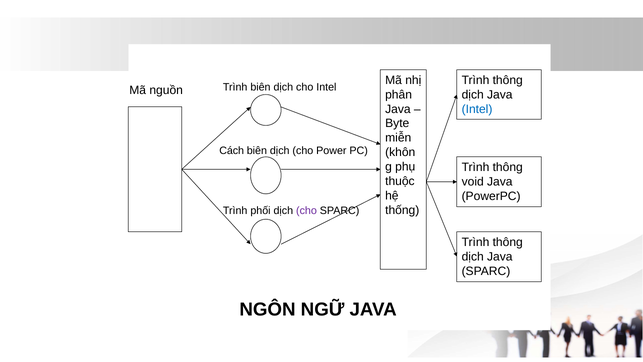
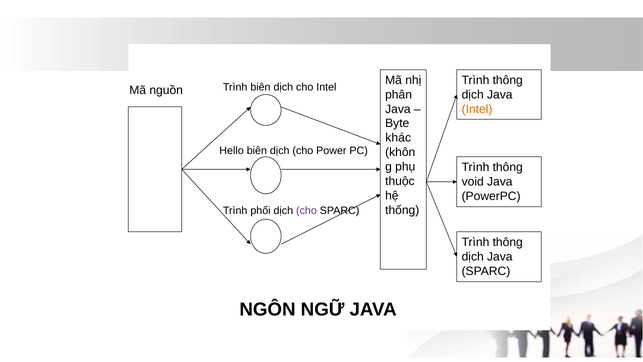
Intel at (477, 109) colour: blue -> orange
miễn: miễn -> khác
Cách: Cách -> Hello
